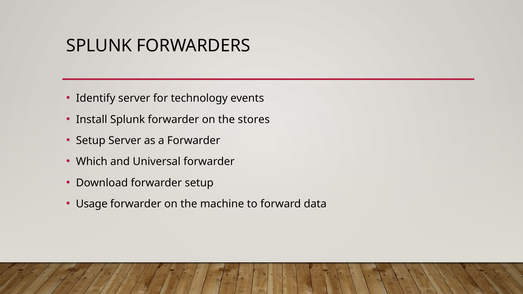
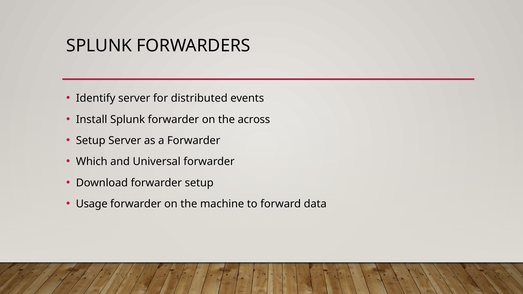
technology: technology -> distributed
stores: stores -> across
